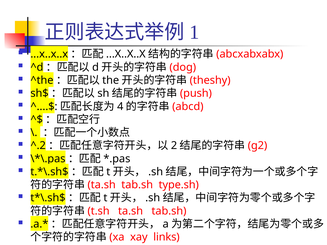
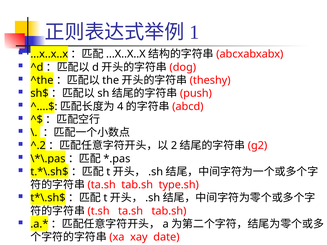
links: links -> date
